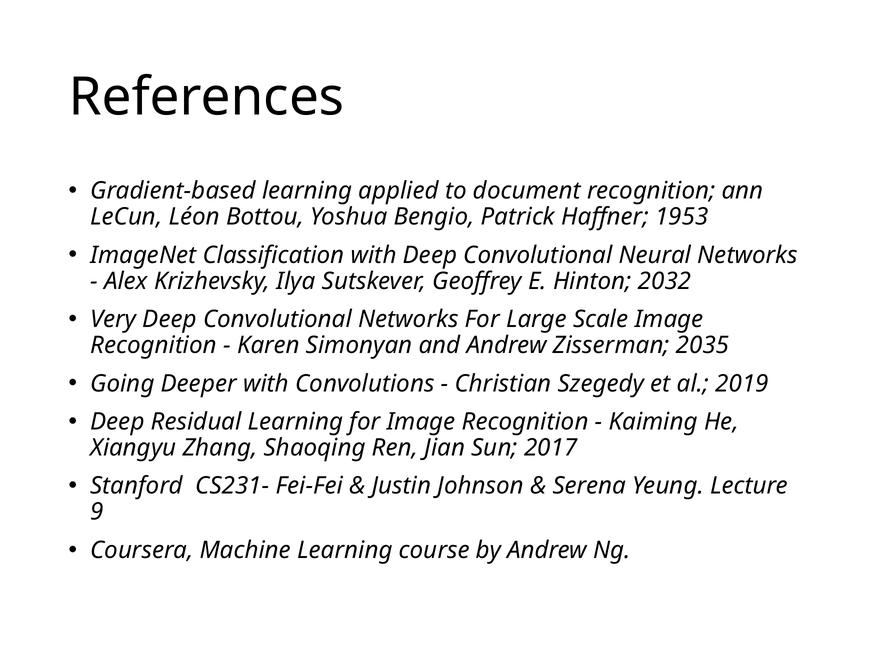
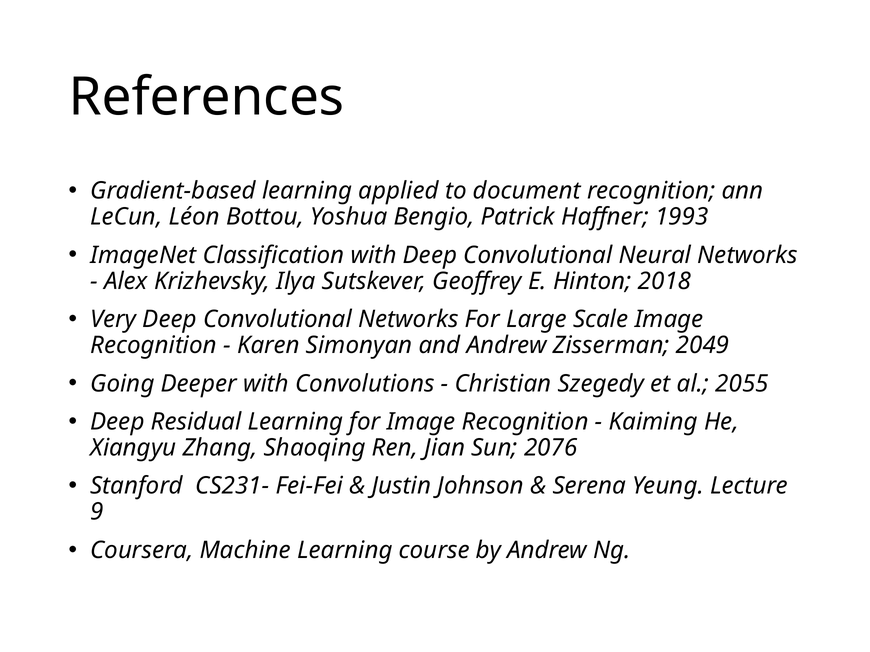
1953: 1953 -> 1993
2032: 2032 -> 2018
2035: 2035 -> 2049
2019: 2019 -> 2055
2017: 2017 -> 2076
